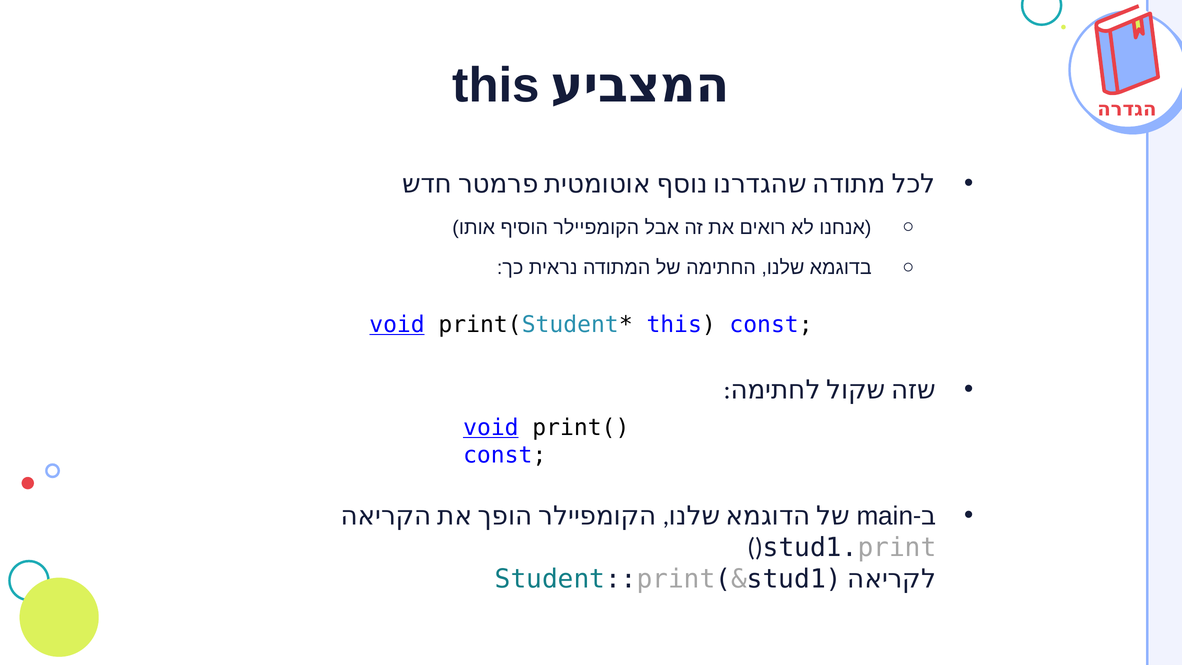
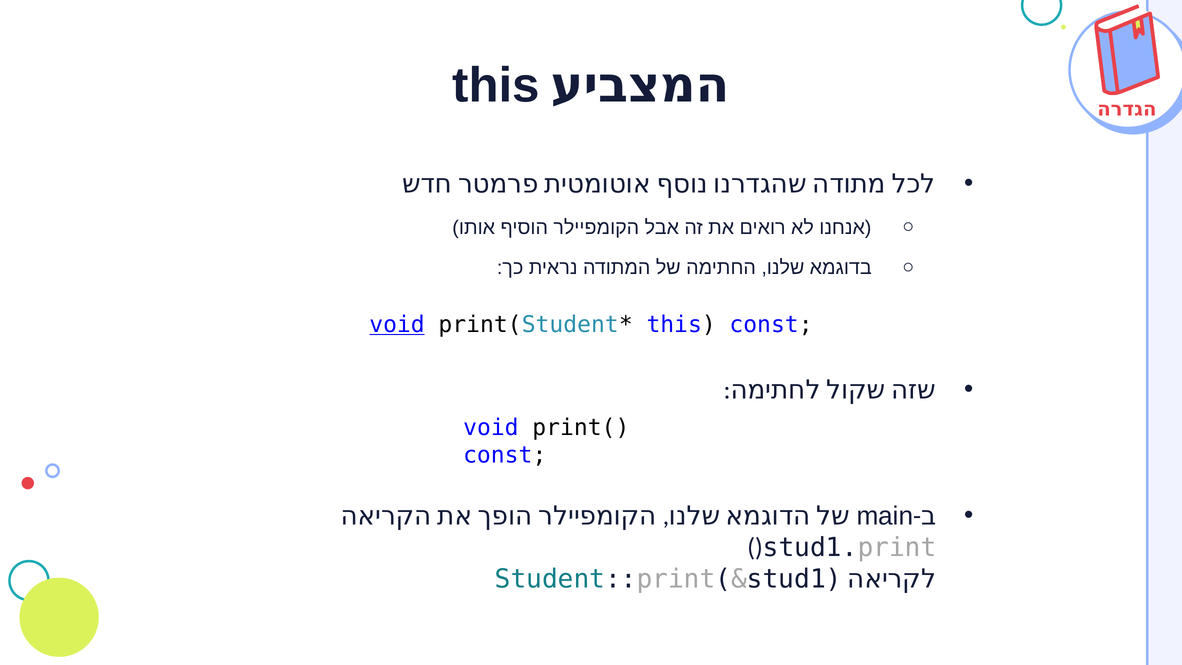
void at (491, 428) underline: present -> none
